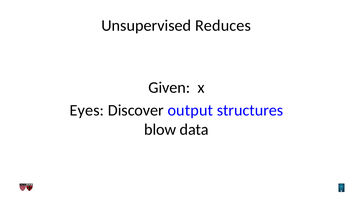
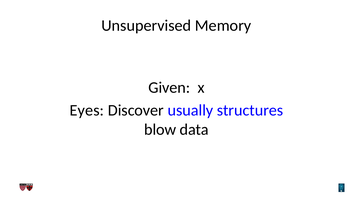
Reduces: Reduces -> Memory
output: output -> usually
